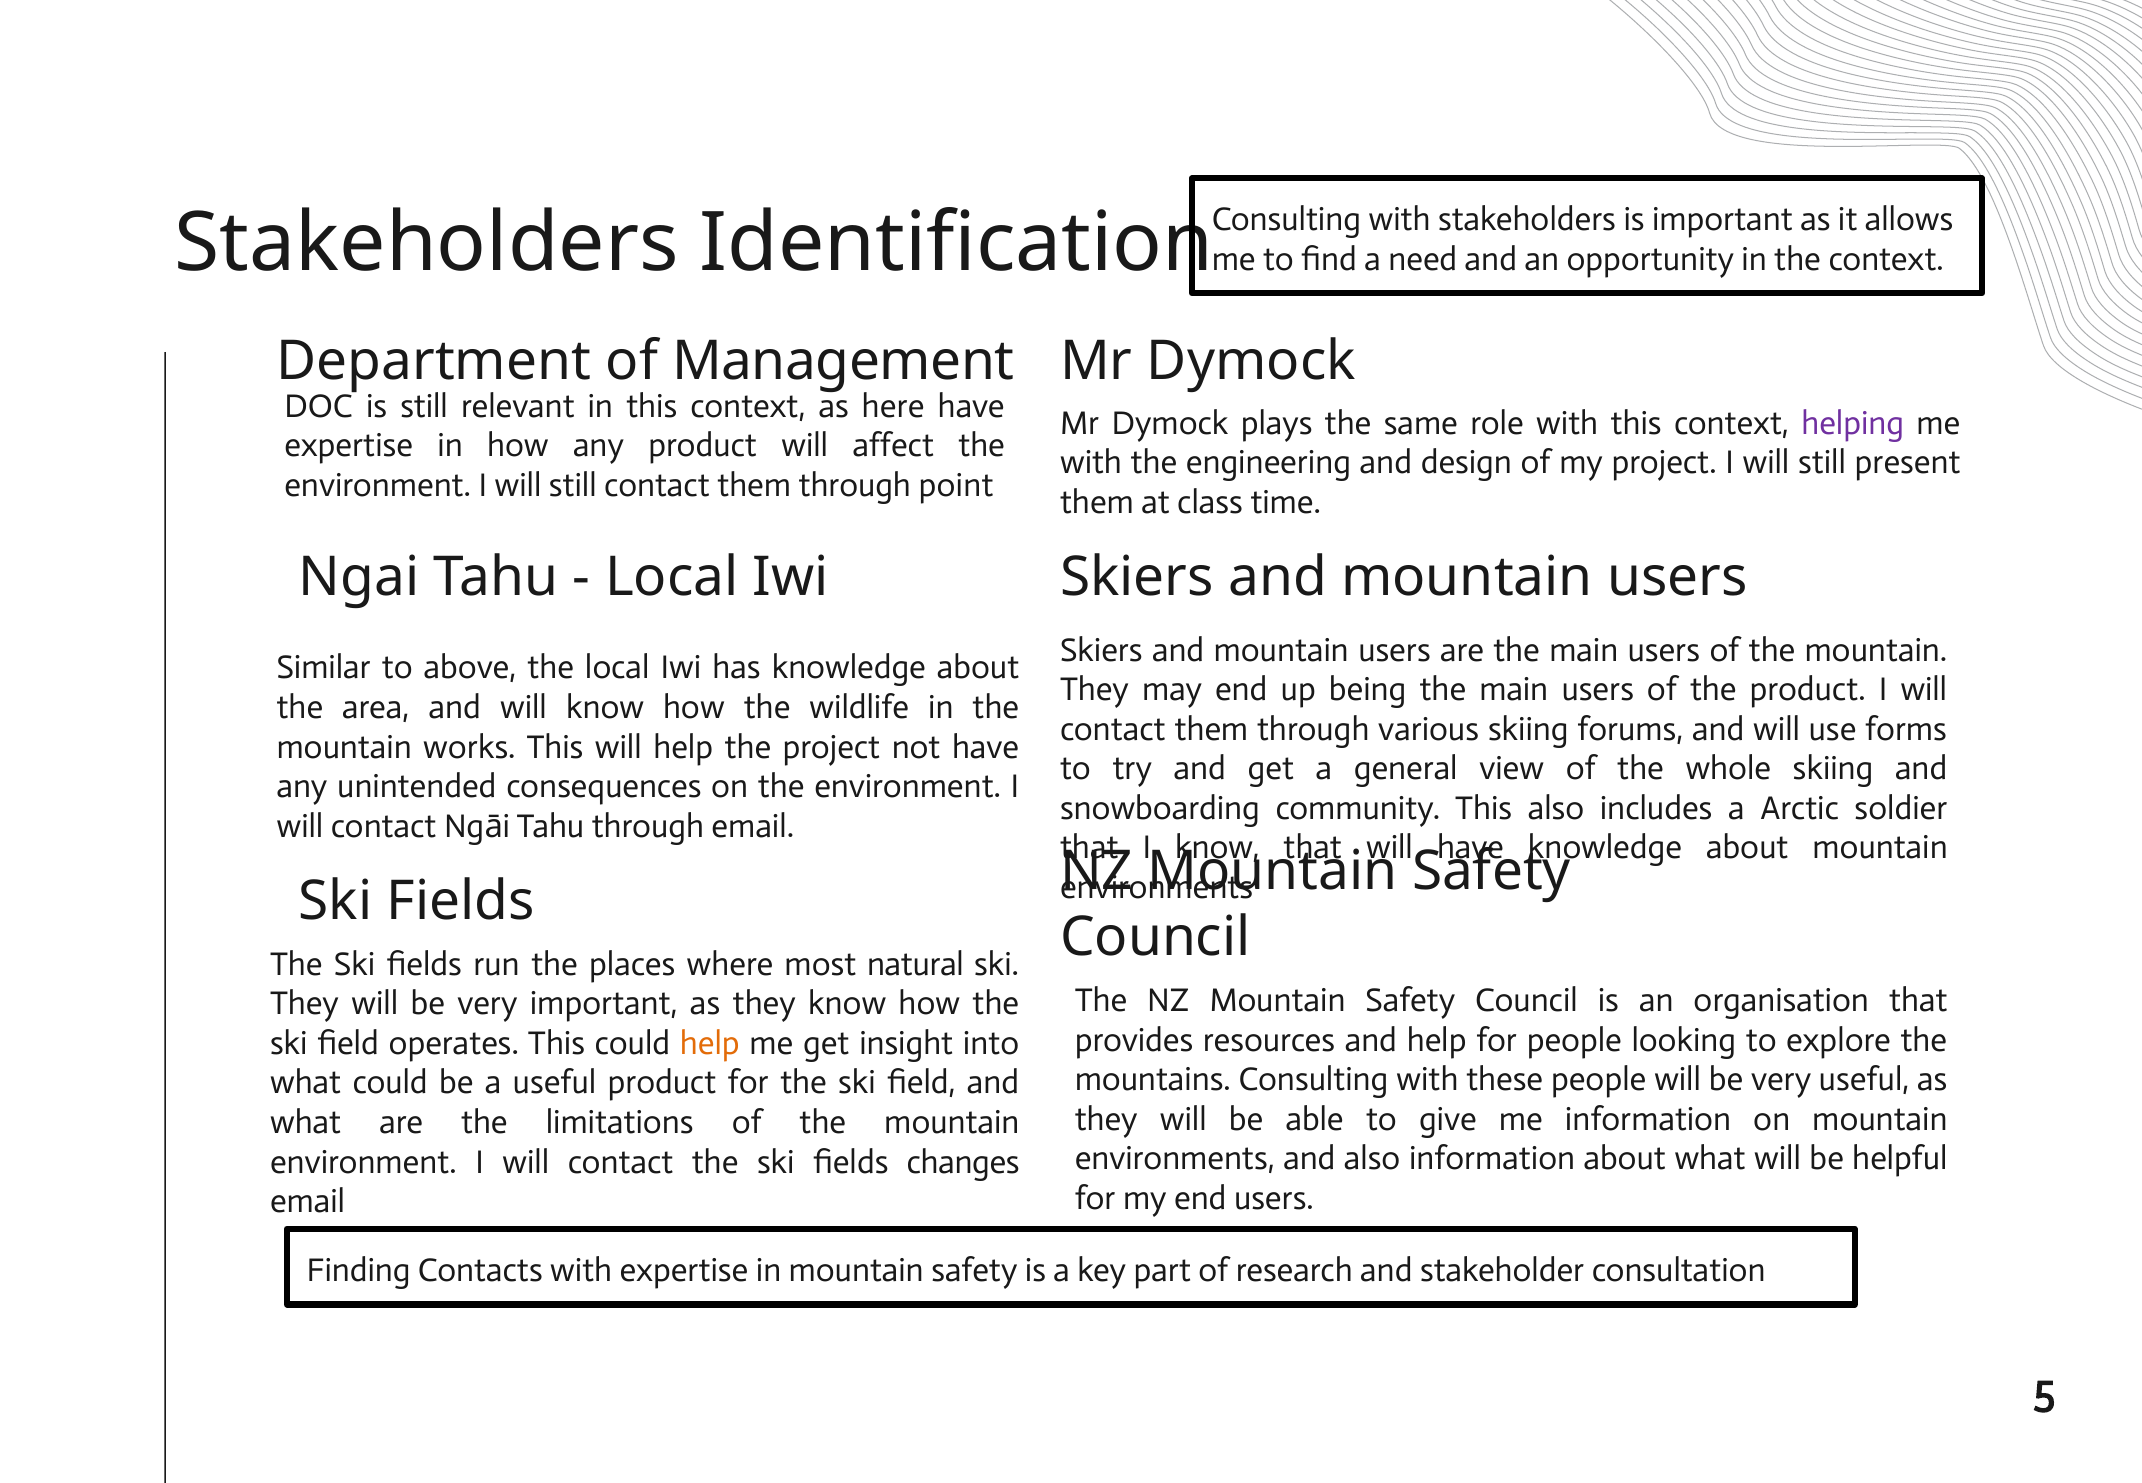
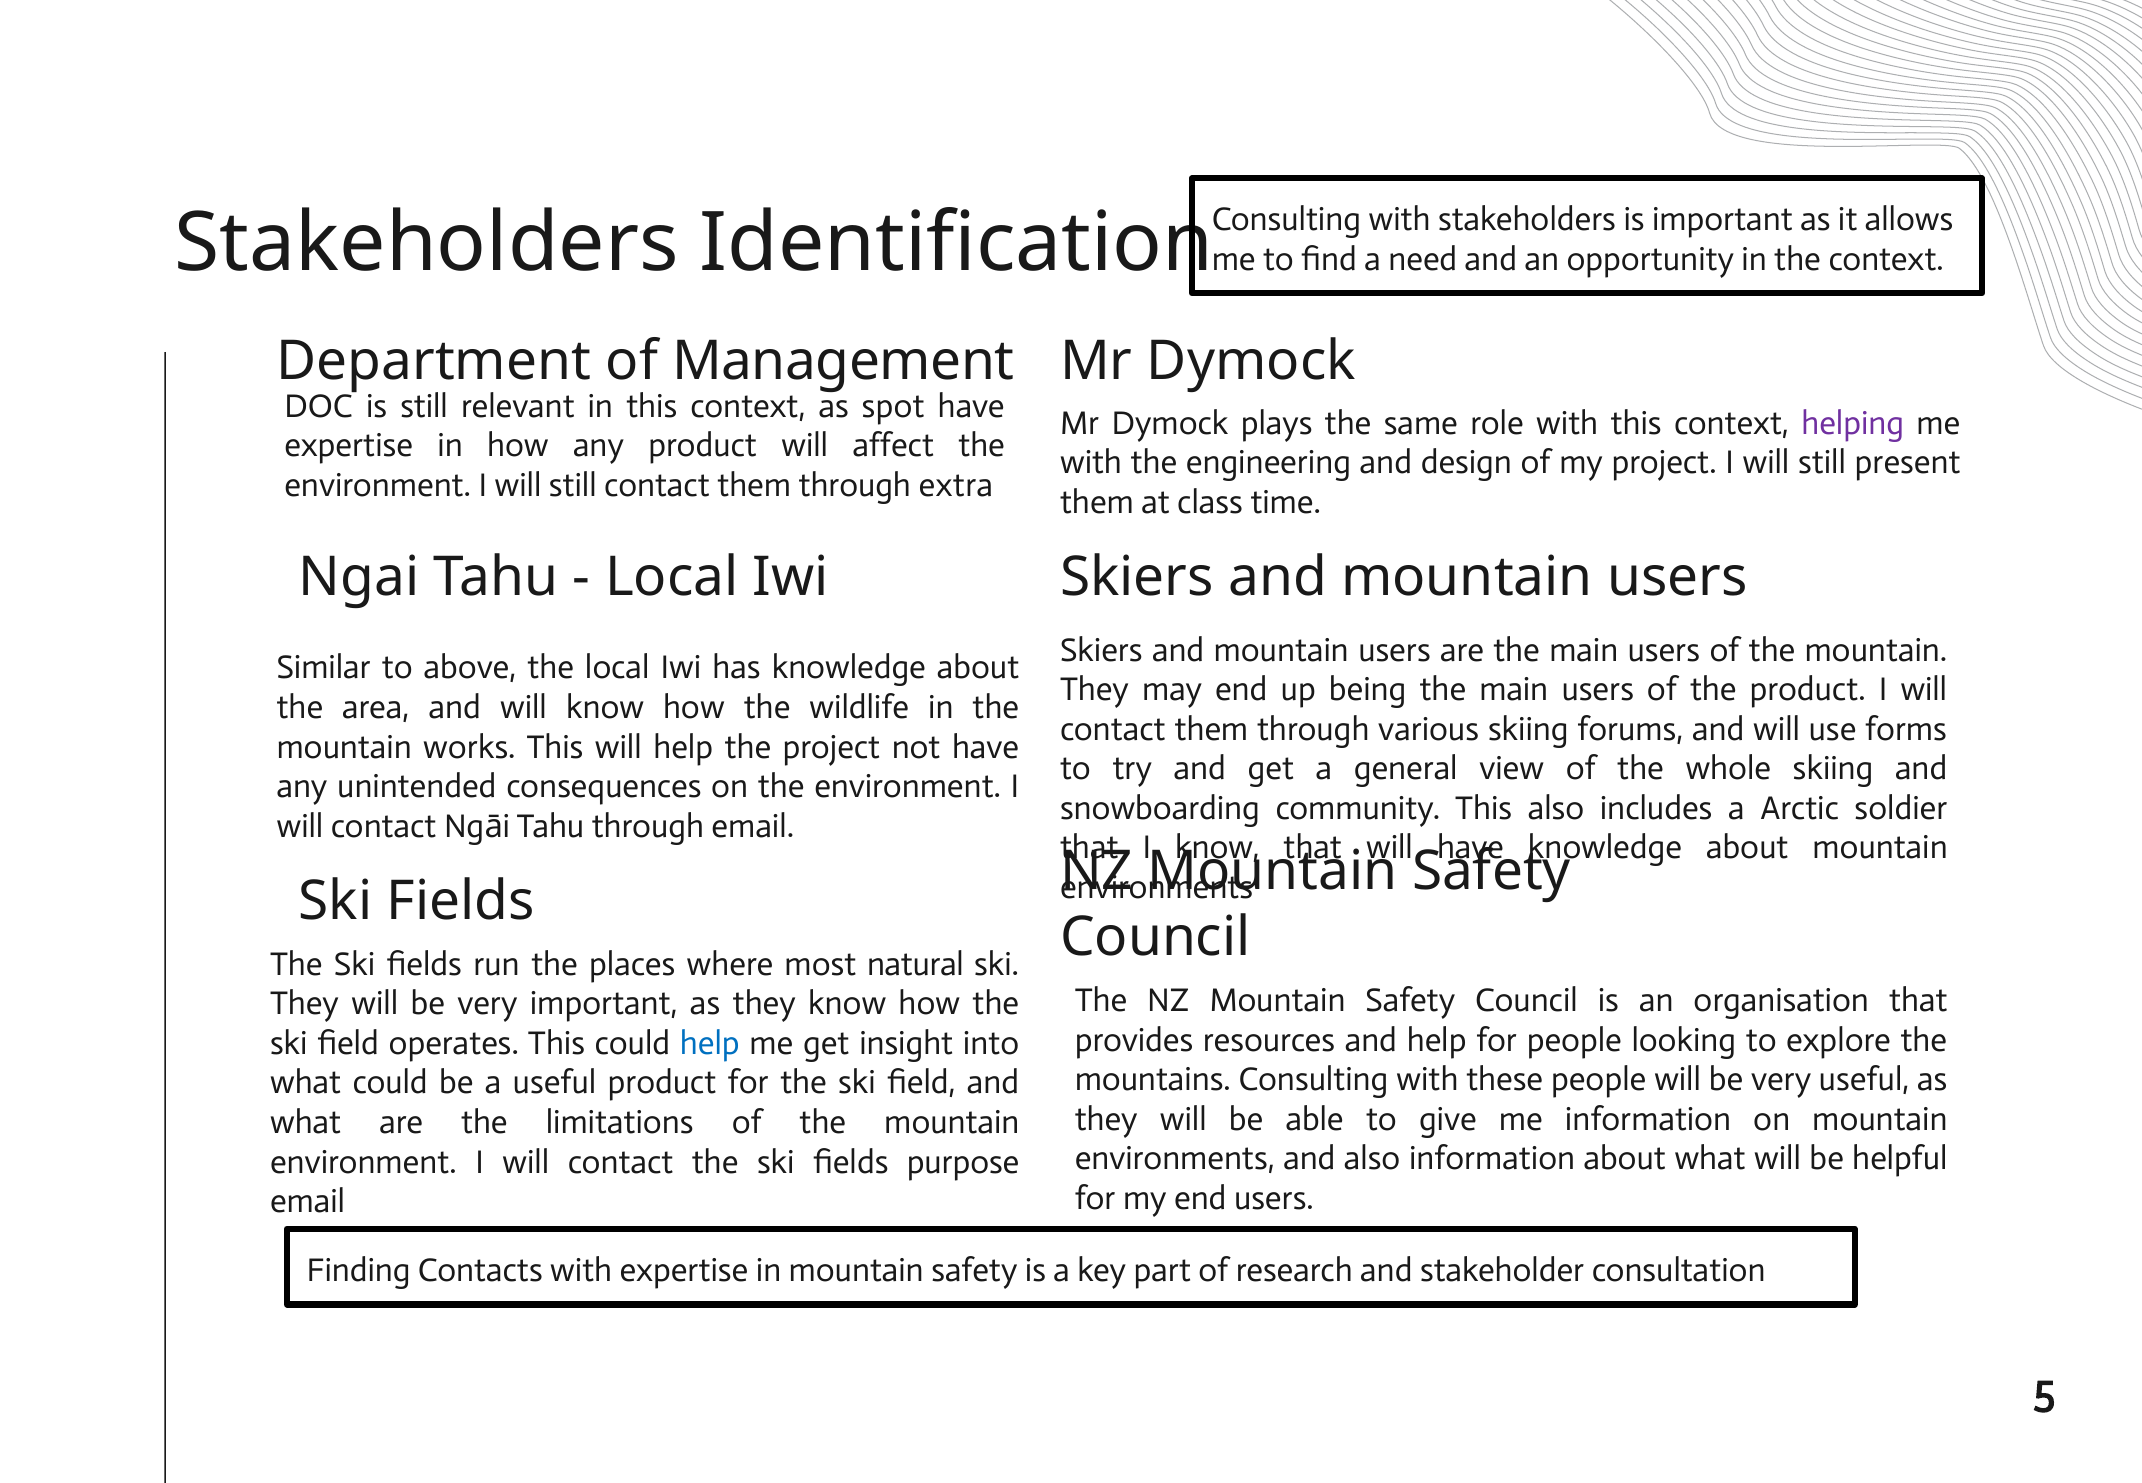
here: here -> spot
point: point -> extra
help at (710, 1044) colour: orange -> blue
changes: changes -> purpose
